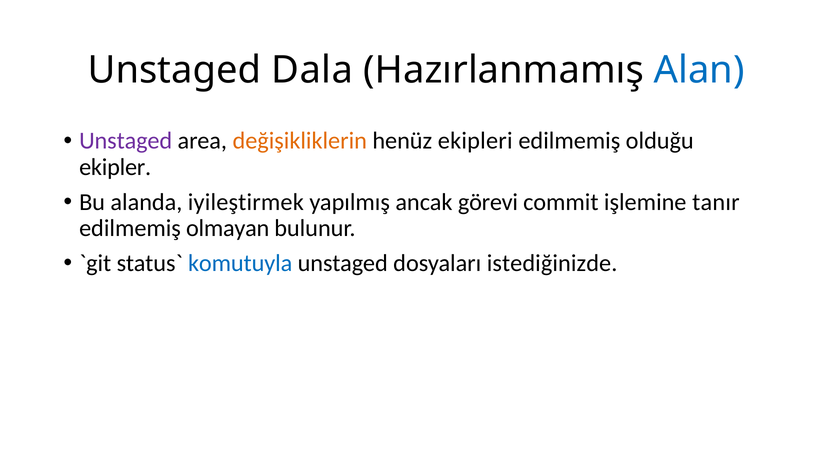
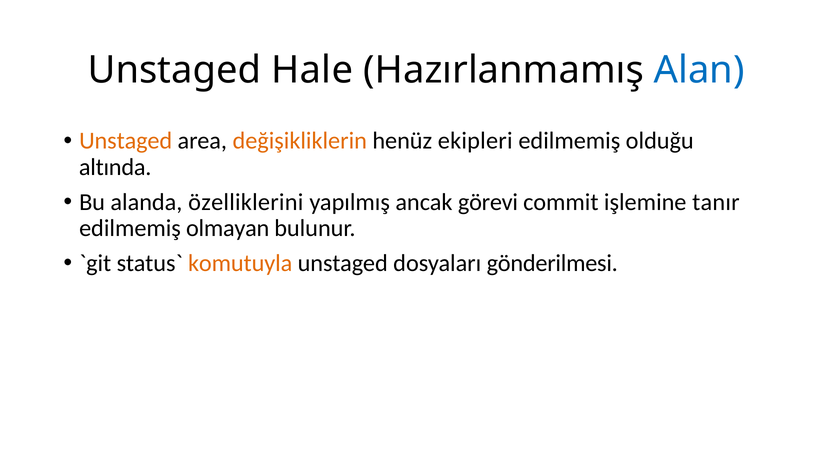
Dala: Dala -> Hale
Unstaged at (126, 141) colour: purple -> orange
ekipler: ekipler -> altında
iyileştirmek: iyileştirmek -> özelliklerini
komutuyla colour: blue -> orange
istediğinizde: istediğinizde -> gönderilmesi
